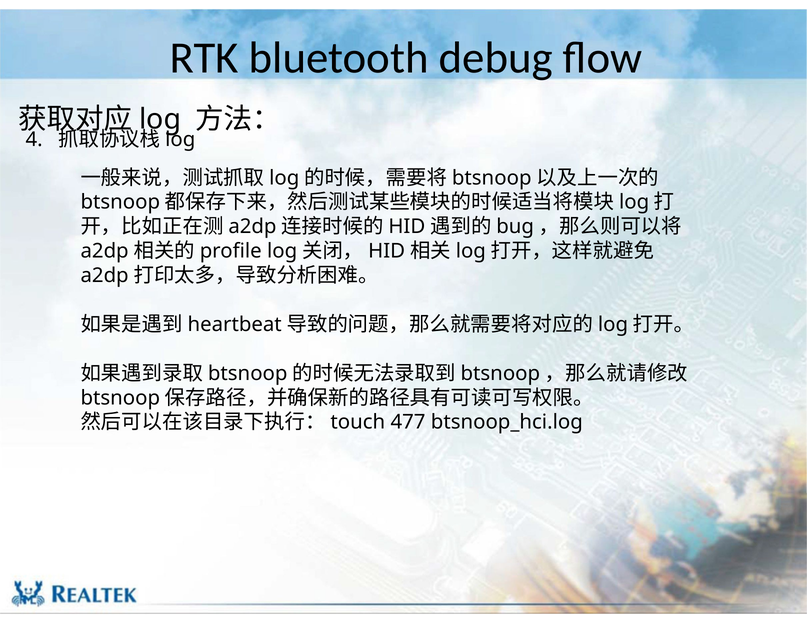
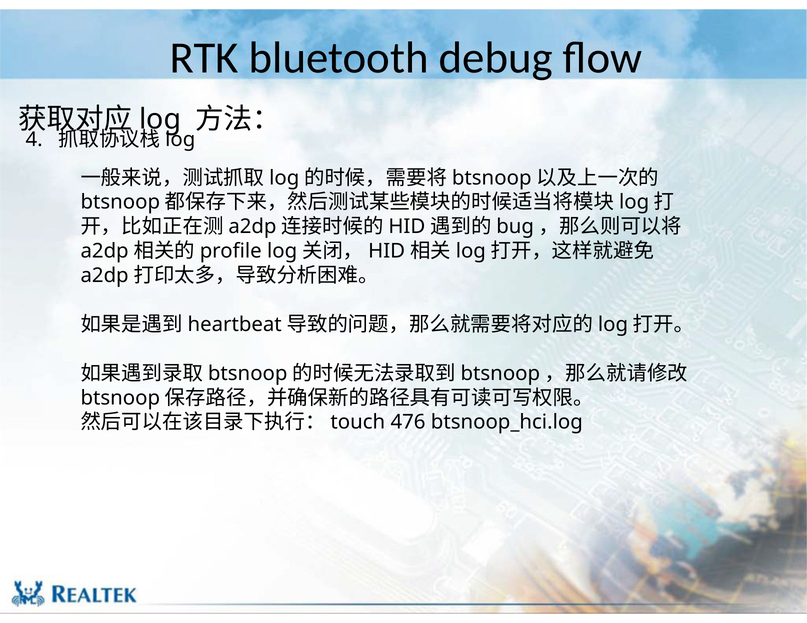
477: 477 -> 476
